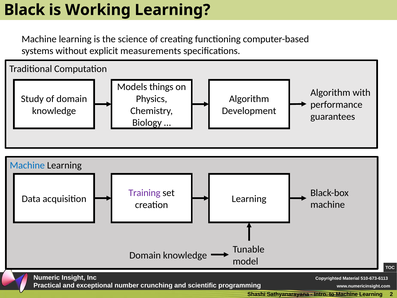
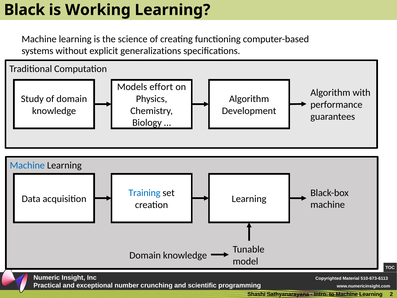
measurements: measurements -> generalizations
things: things -> effort
Training colour: purple -> blue
